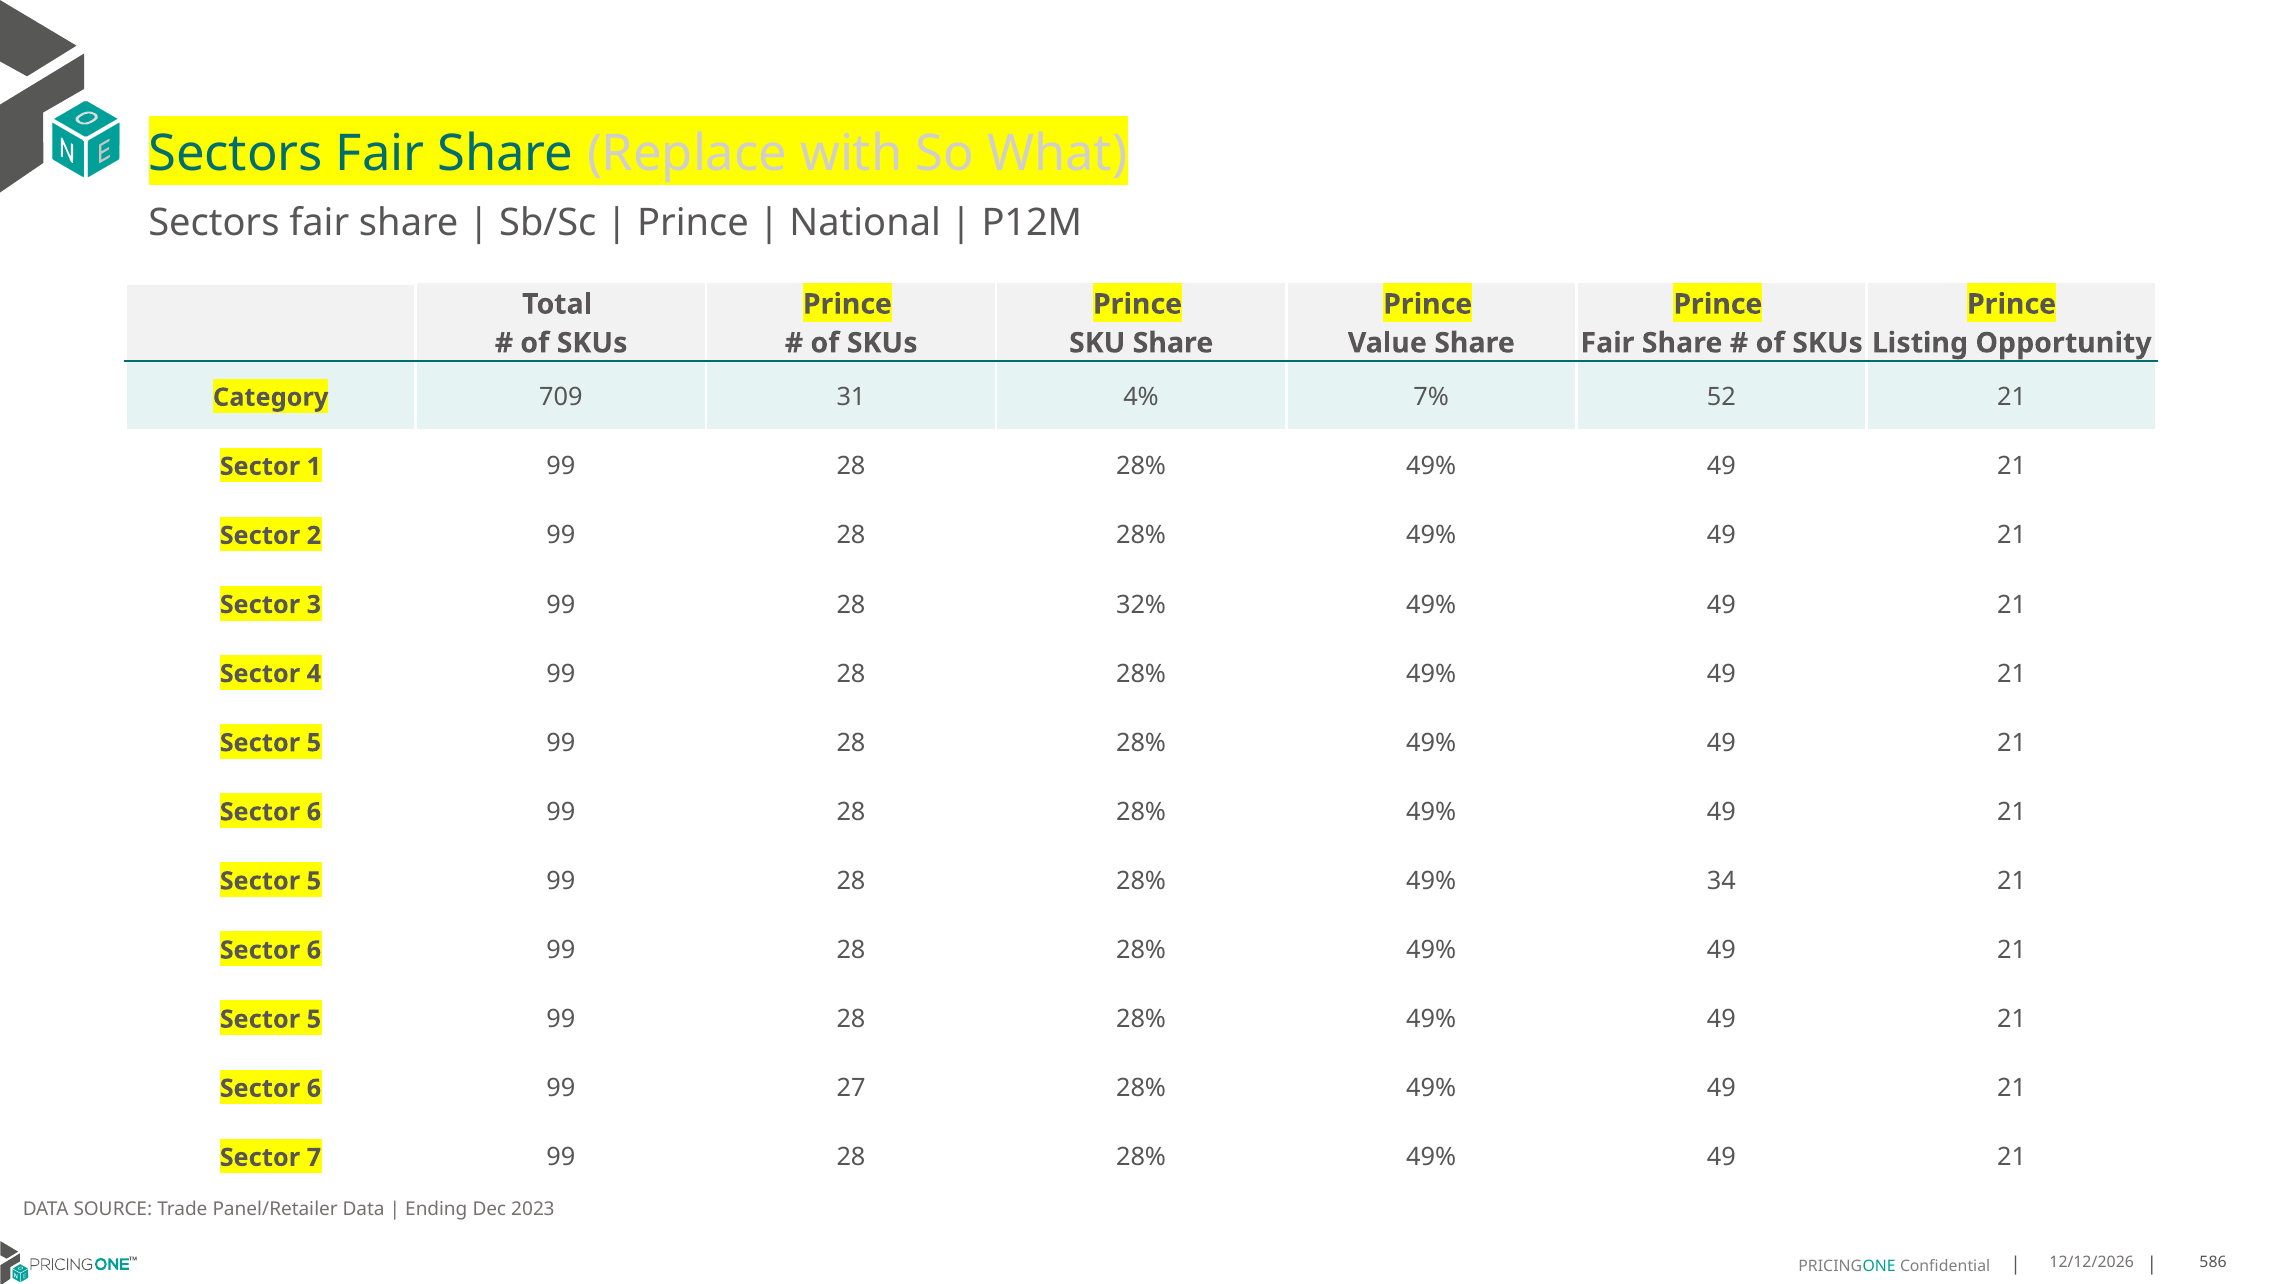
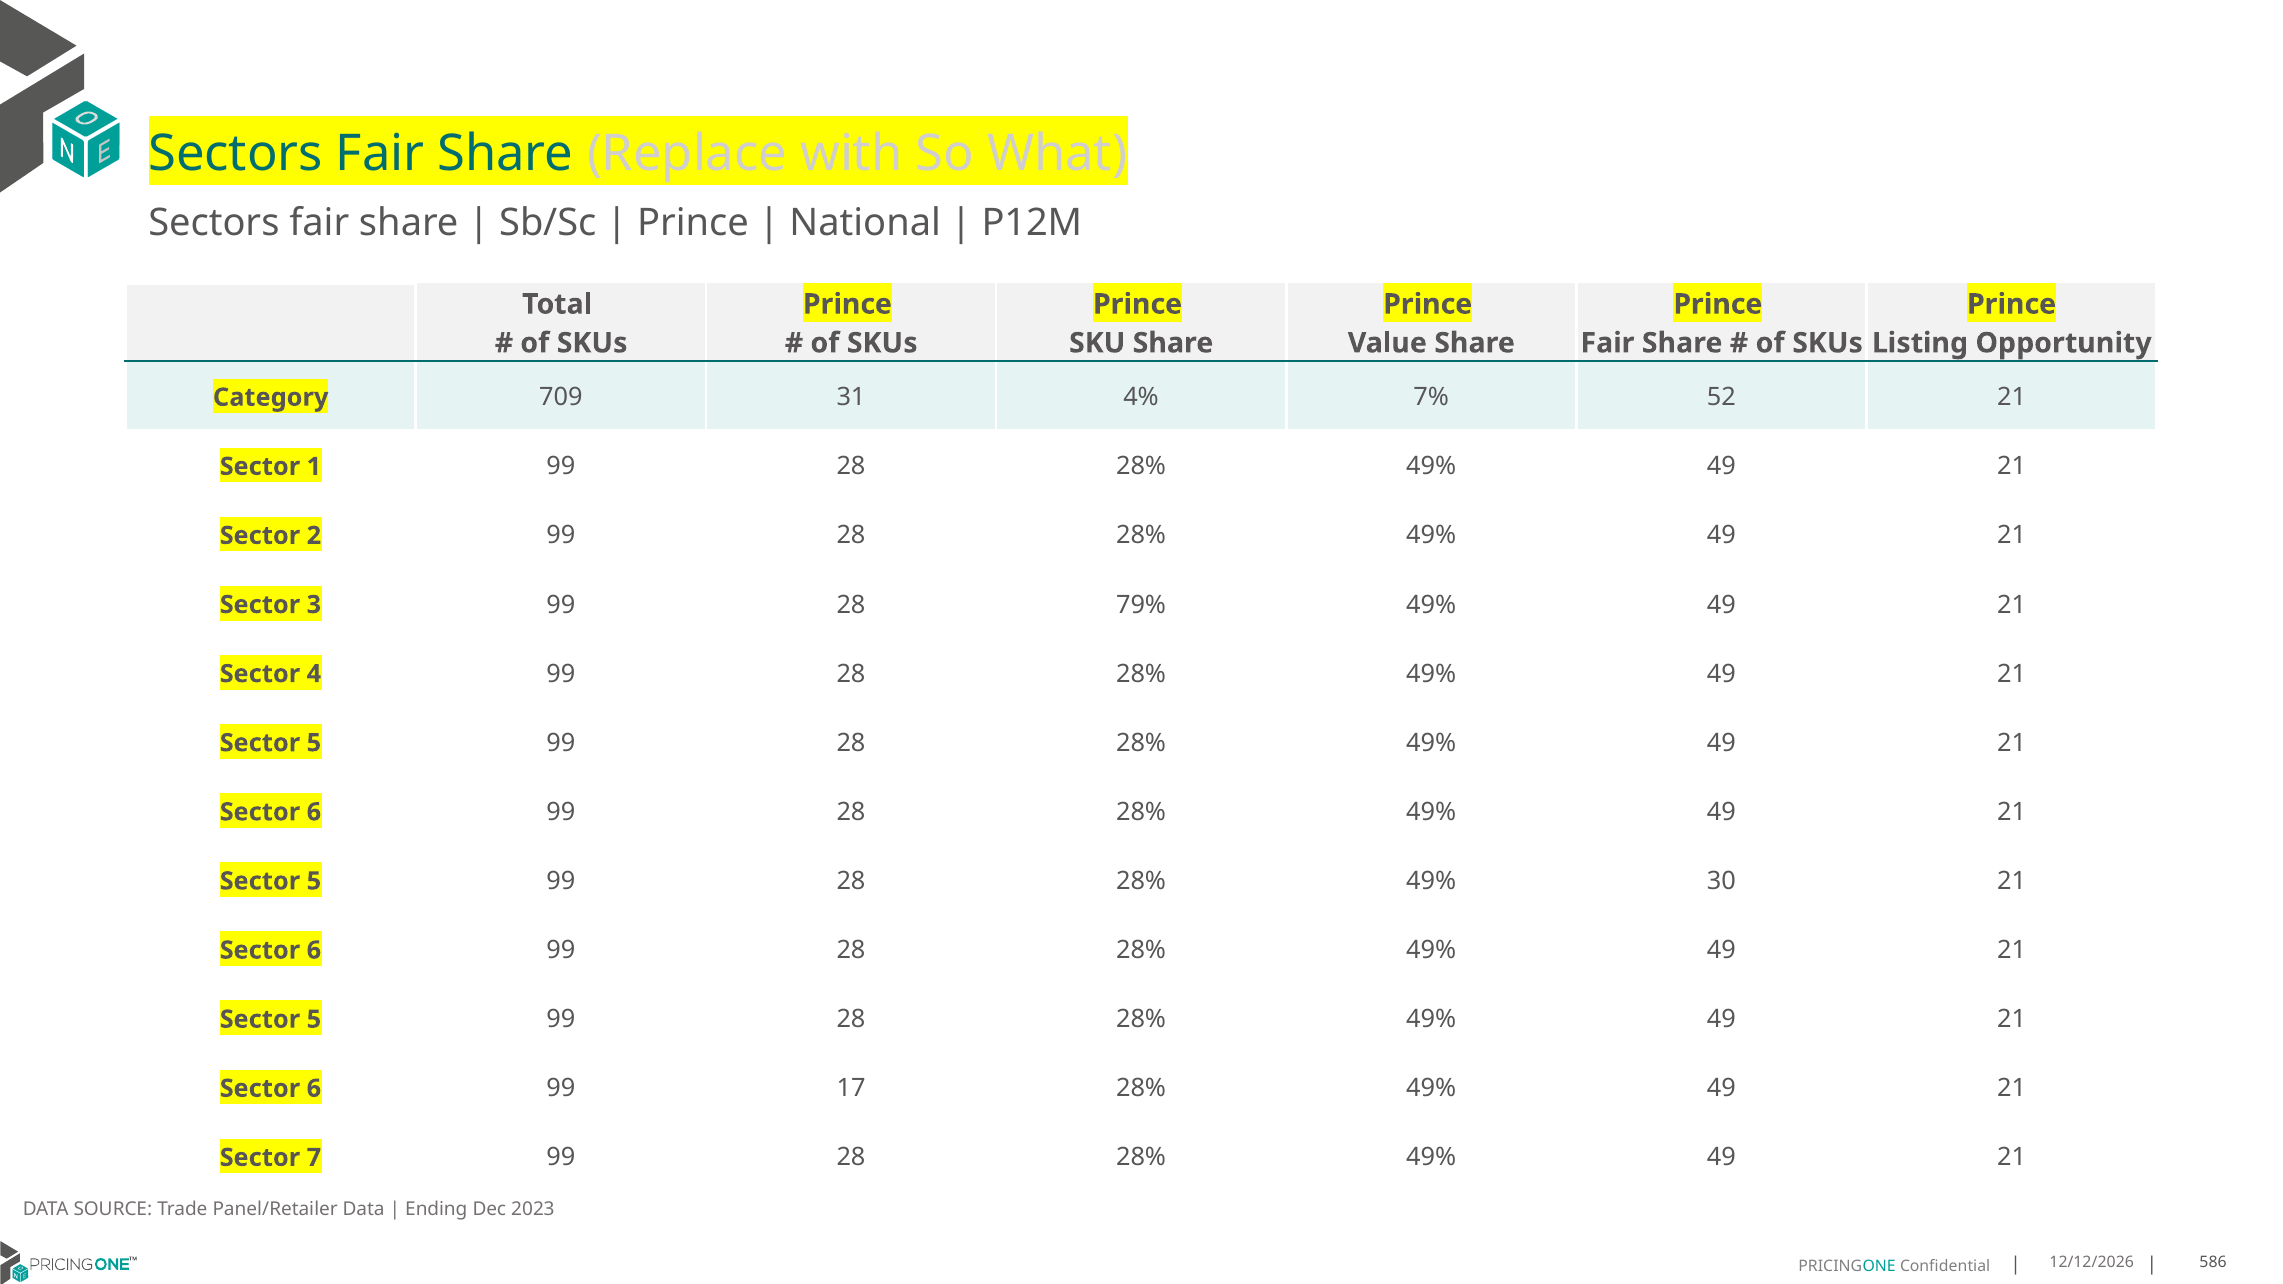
32%: 32% -> 79%
34: 34 -> 30
27: 27 -> 17
